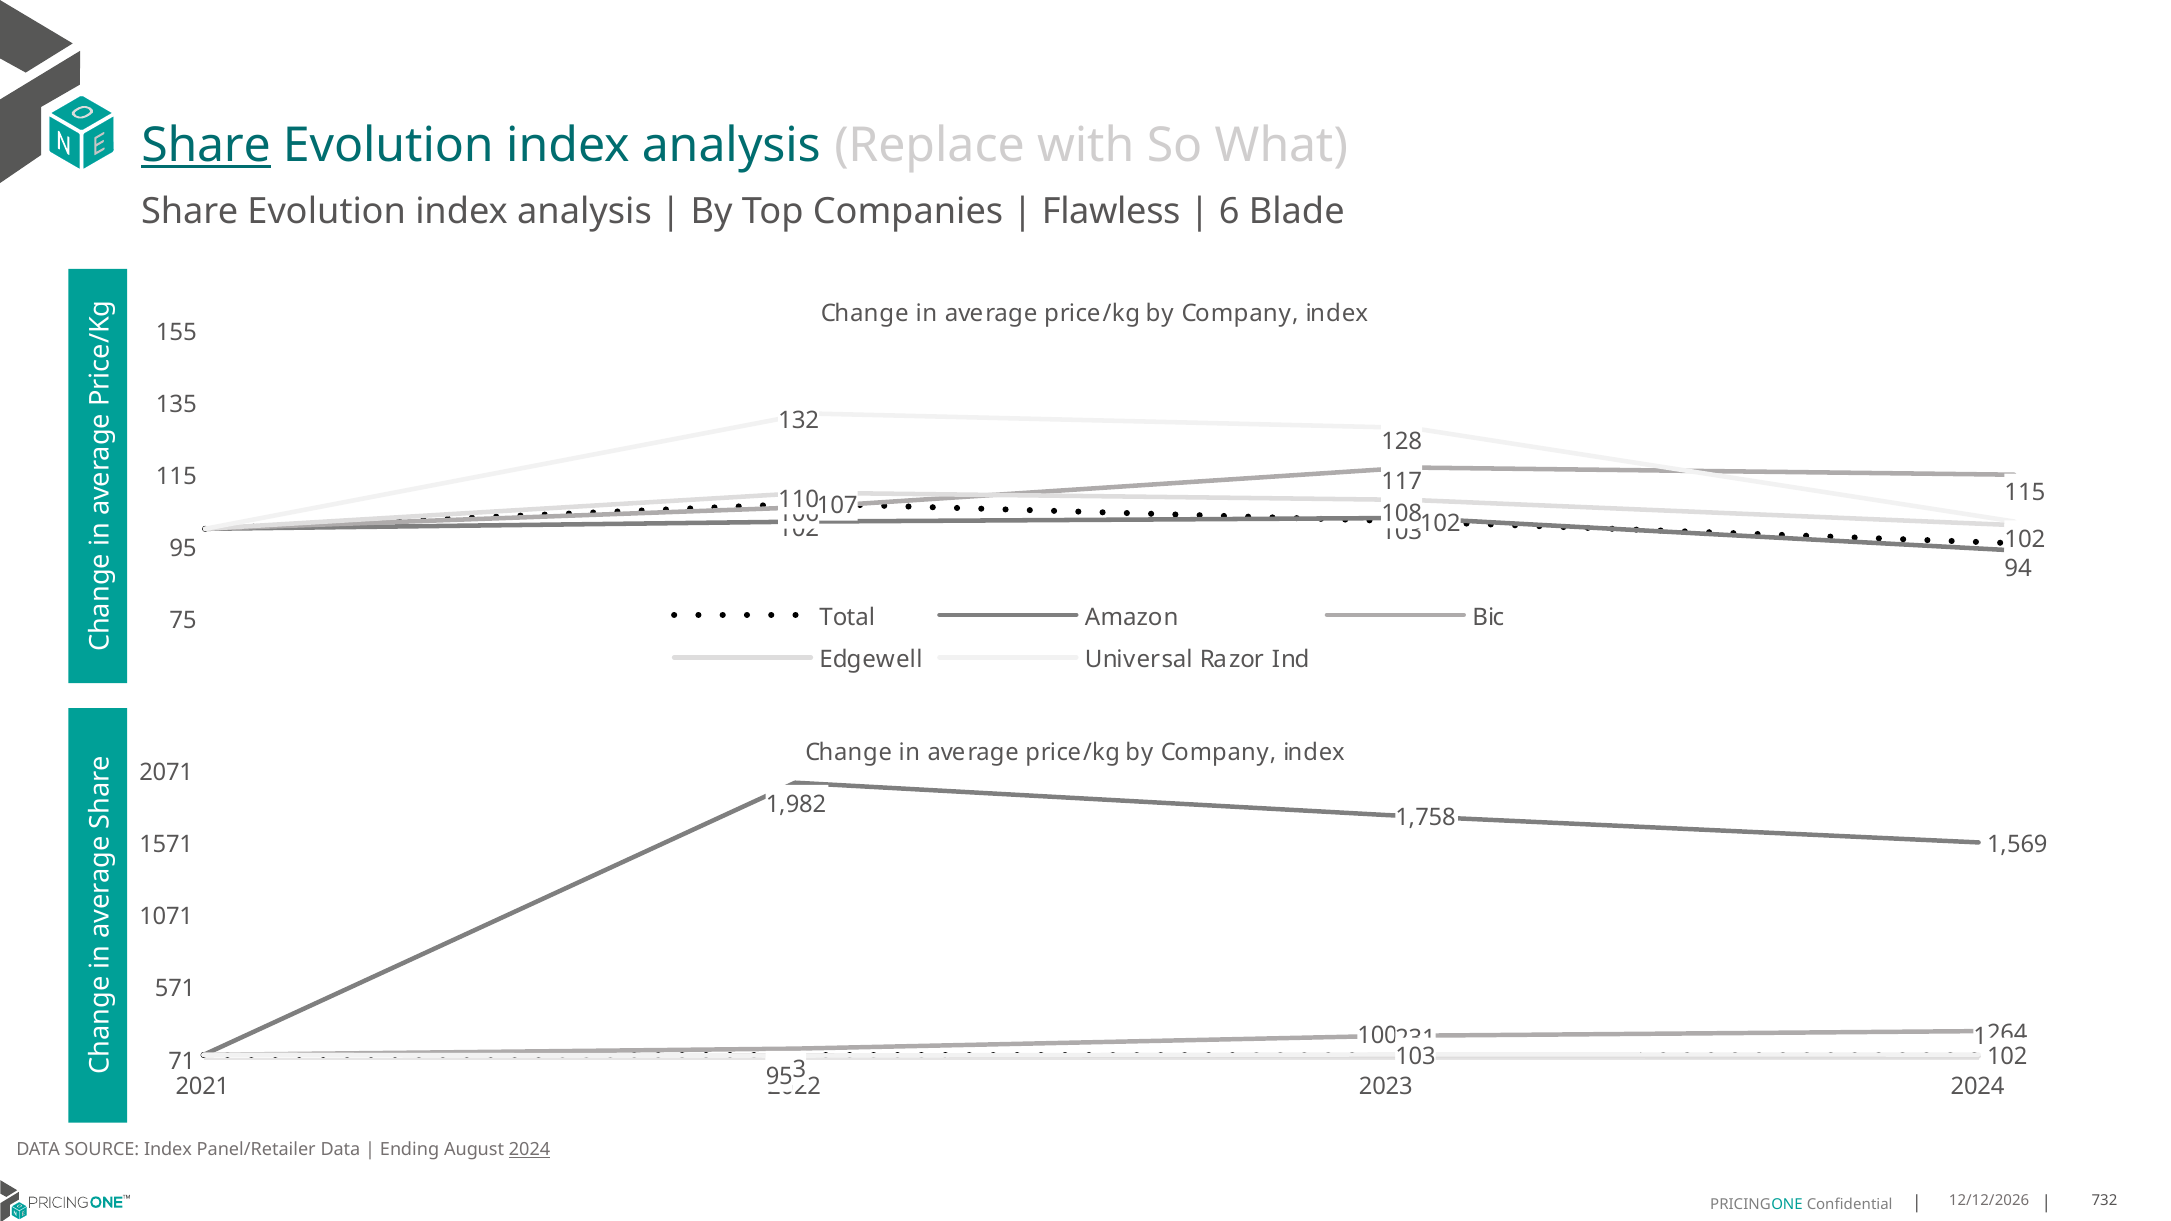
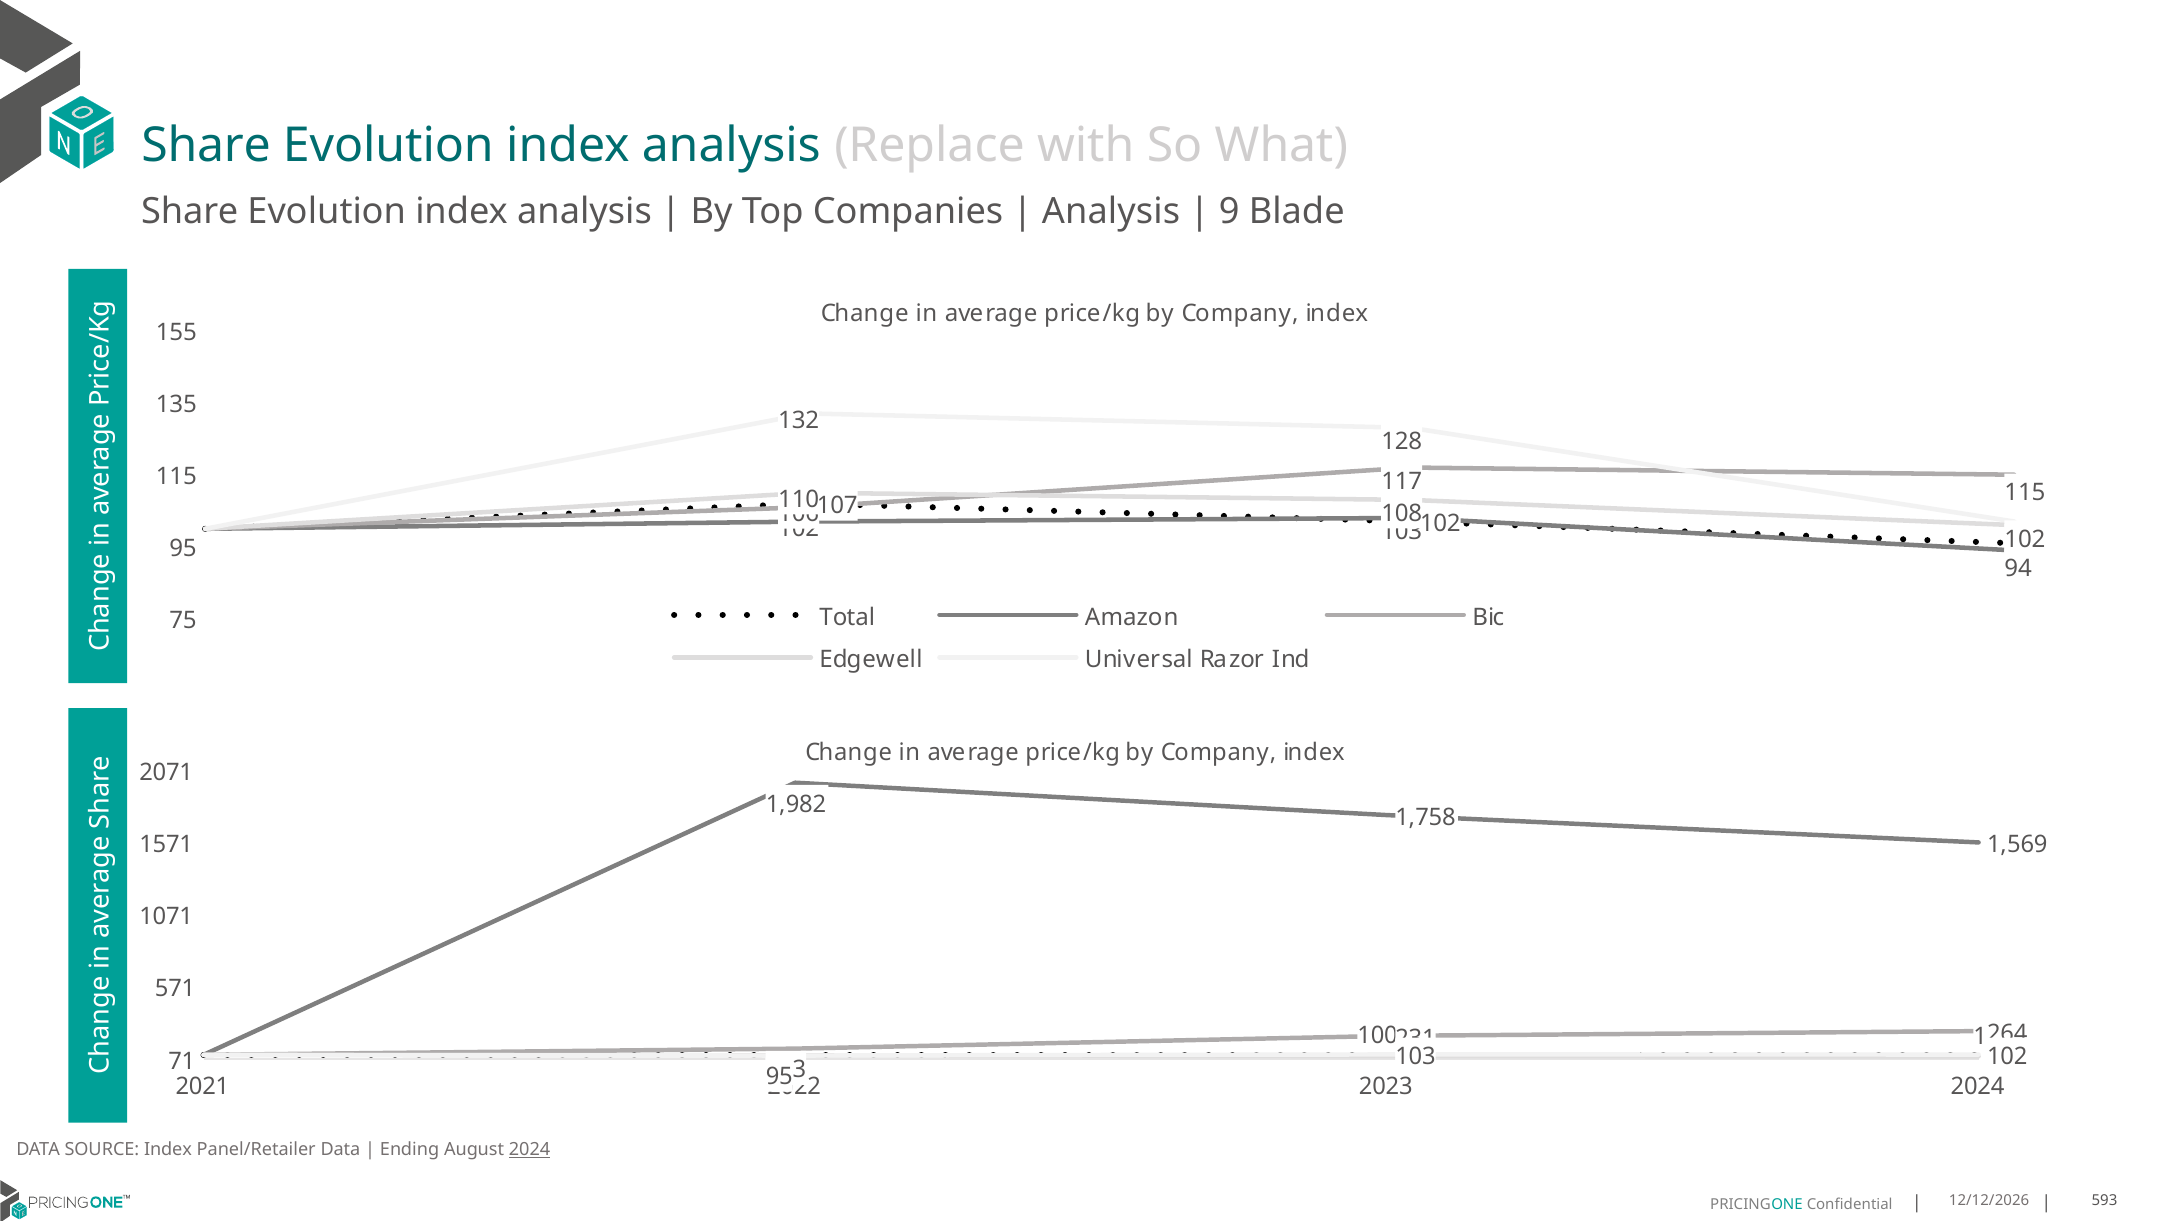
Share at (206, 146) underline: present -> none
Flawless at (1111, 212): Flawless -> Analysis
6: 6 -> 9
732: 732 -> 593
